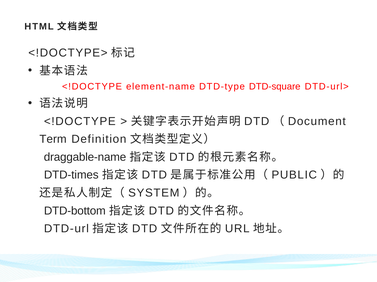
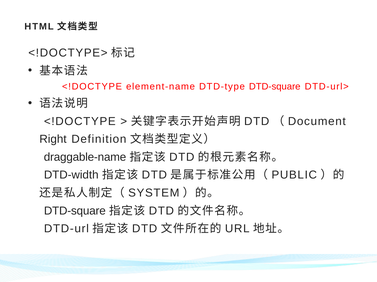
Term: Term -> Right
DTD-times: DTD-times -> DTD-width
DTD-bottom at (75, 211): DTD-bottom -> DTD-square
